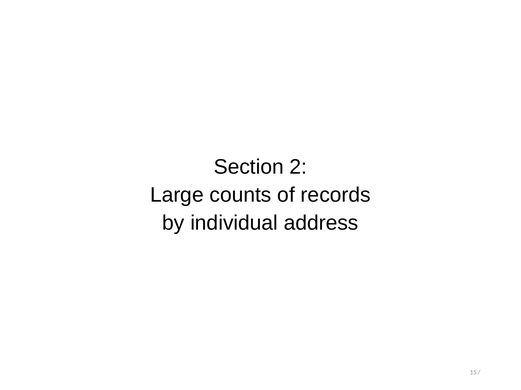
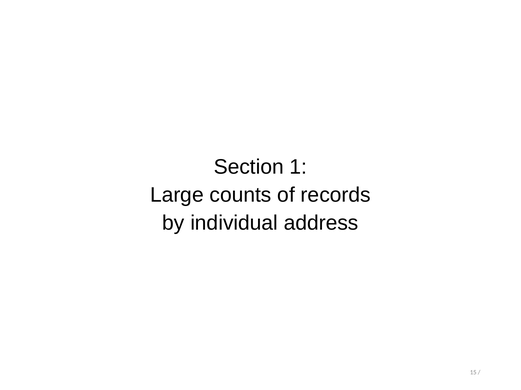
2: 2 -> 1
